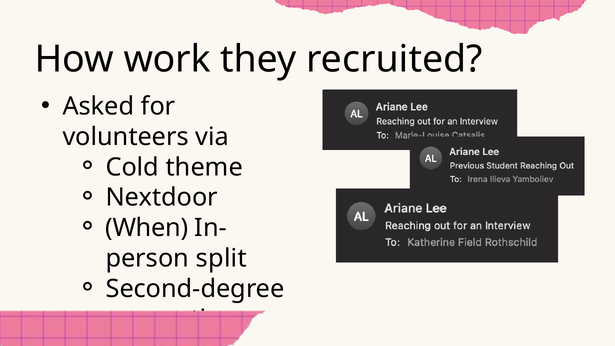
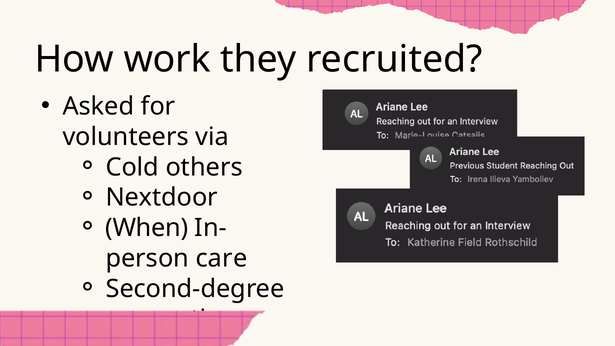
theme: theme -> others
split: split -> care
